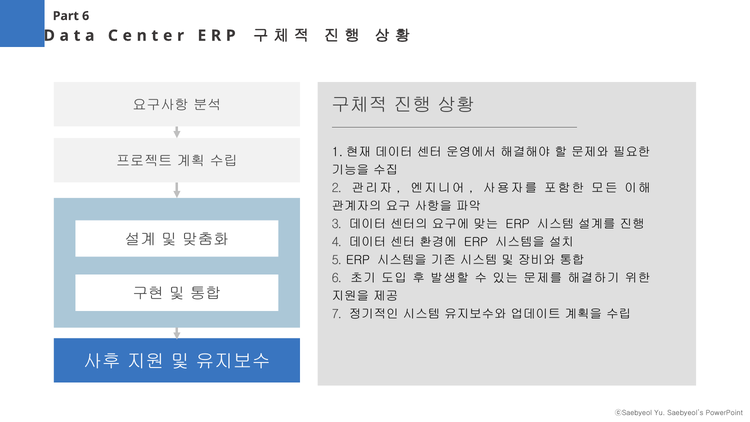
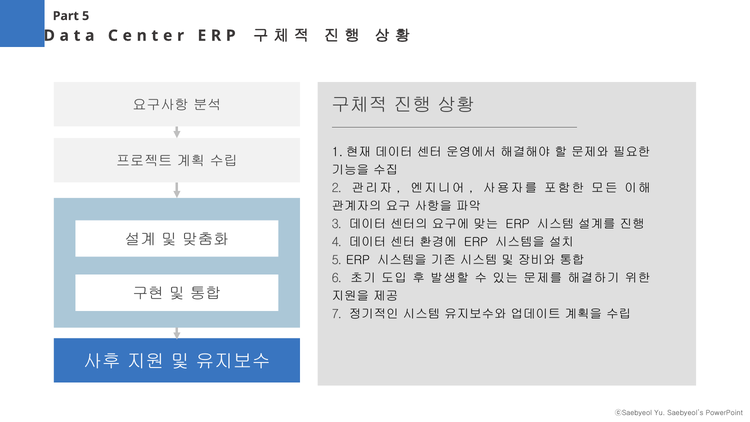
Part 6: 6 -> 5
